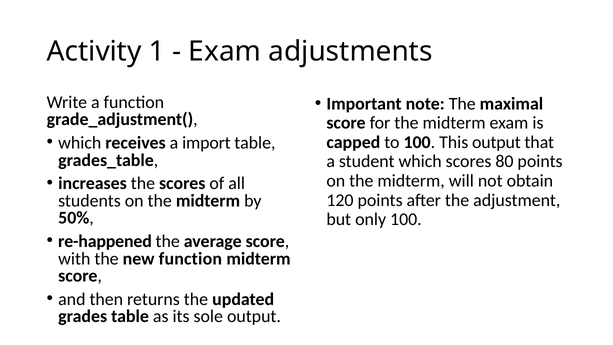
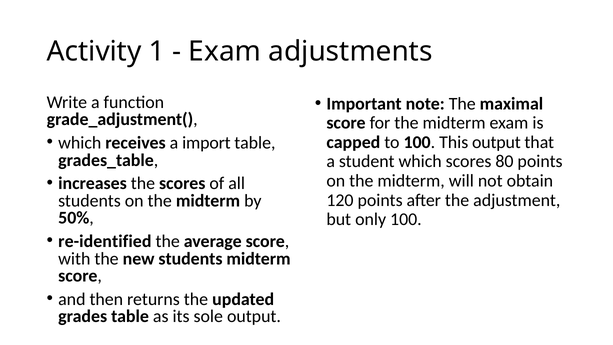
re-happened: re-happened -> re-identified
new function: function -> students
